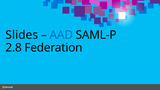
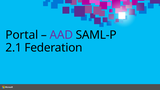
Slides: Slides -> Portal
AAD colour: blue -> purple
2.8: 2.8 -> 2.1
